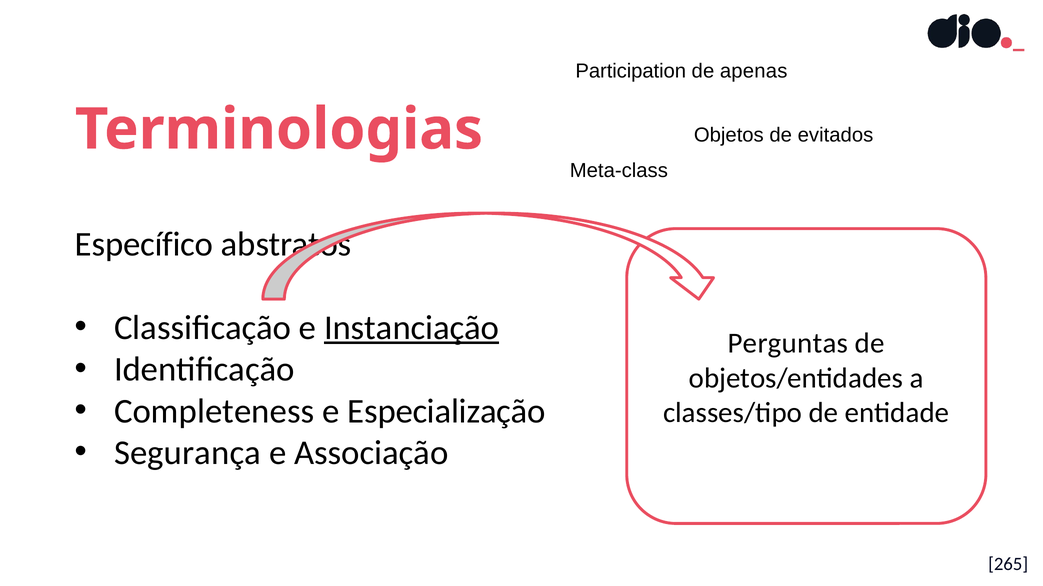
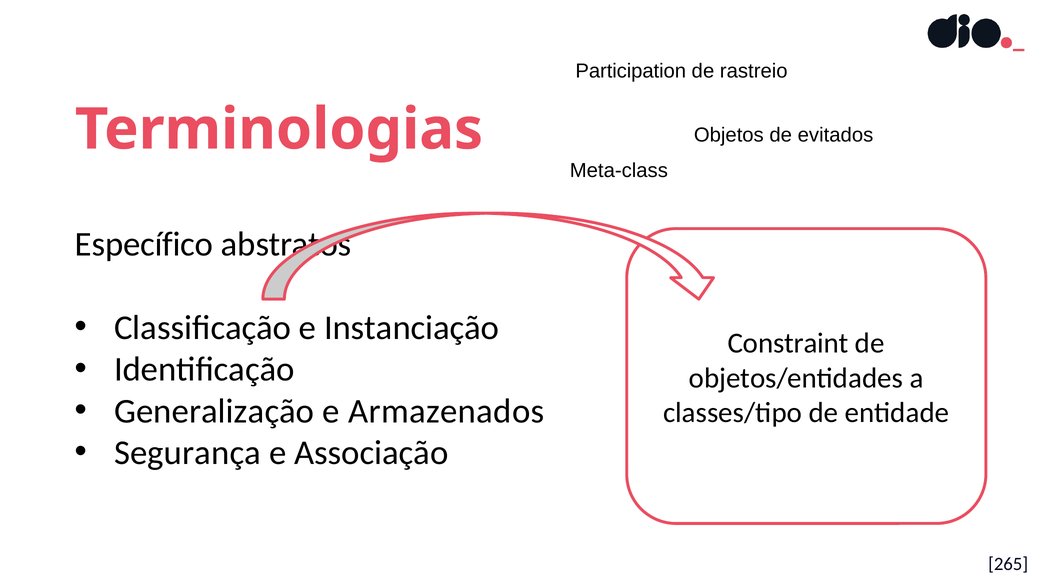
apenas: apenas -> rastreio
Instanciação underline: present -> none
Perguntas: Perguntas -> Constraint
Completeness: Completeness -> Generalização
Especialização: Especialização -> Armazenados
